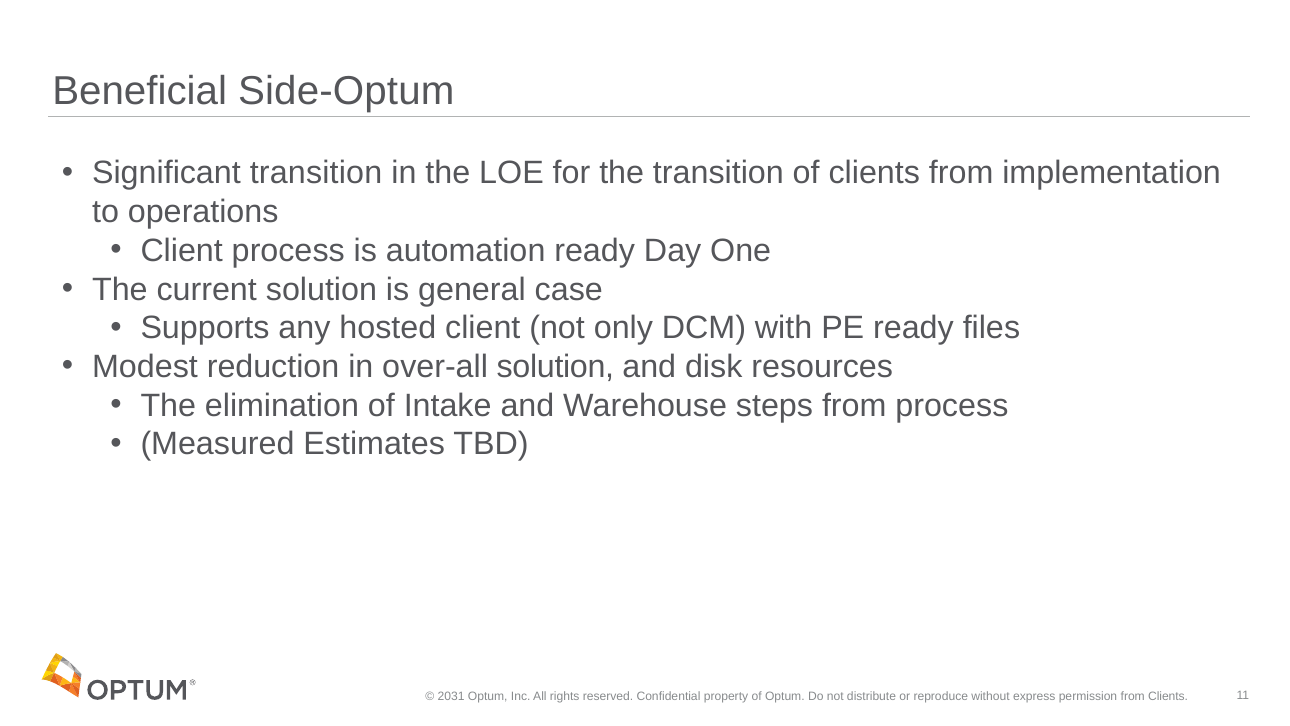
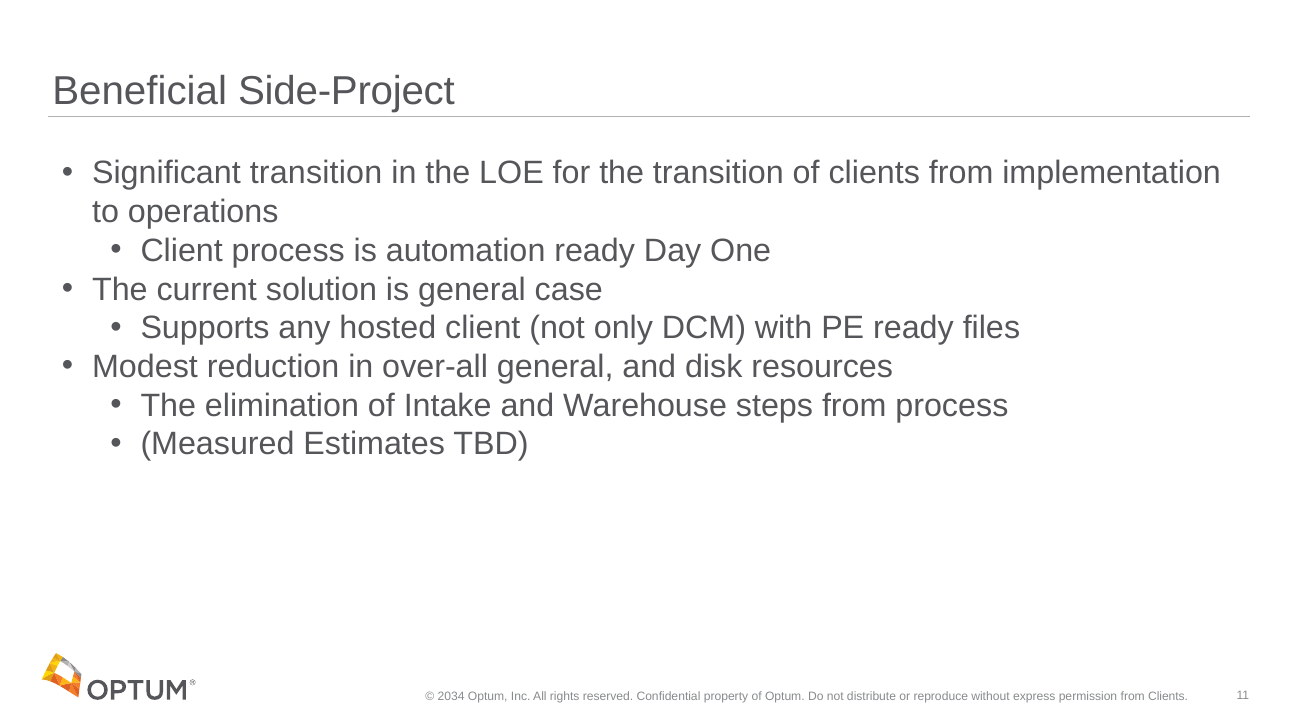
Side-Optum: Side-Optum -> Side-Project
over-all solution: solution -> general
2031: 2031 -> 2034
